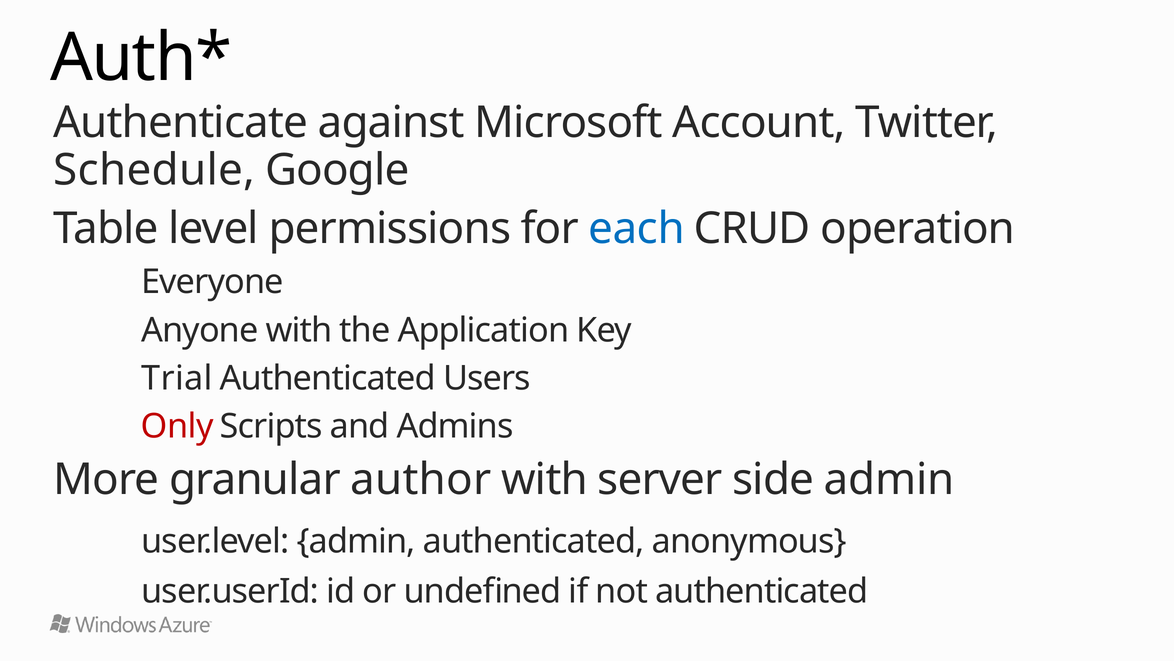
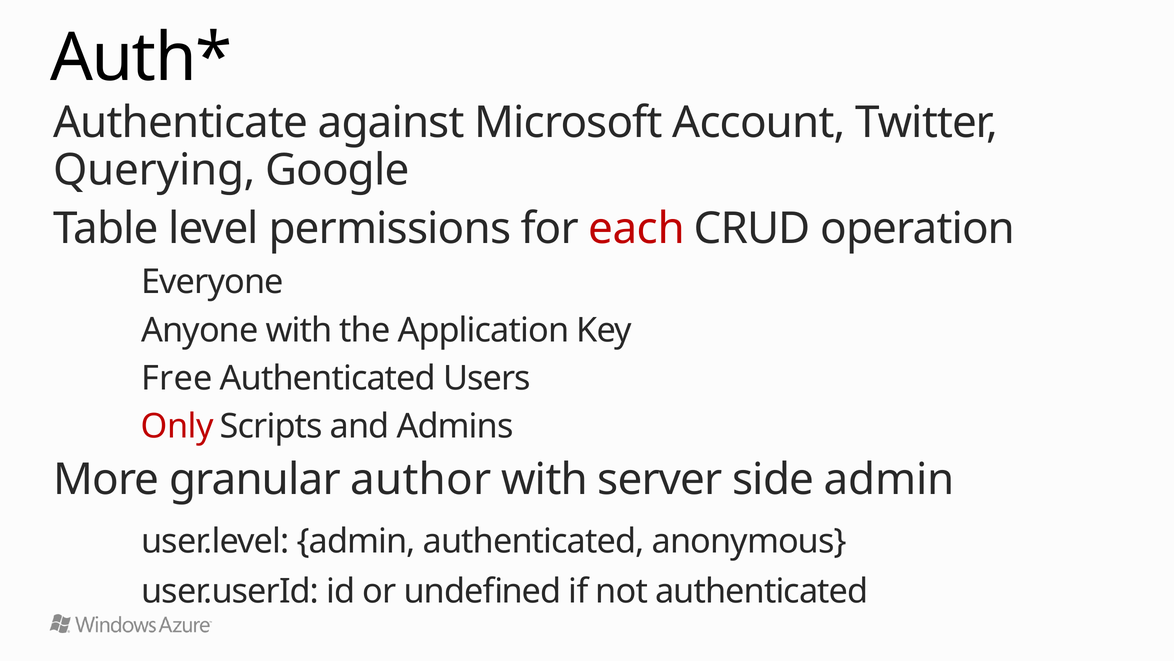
Schedule: Schedule -> Querying
each colour: blue -> red
Trial: Trial -> Free
